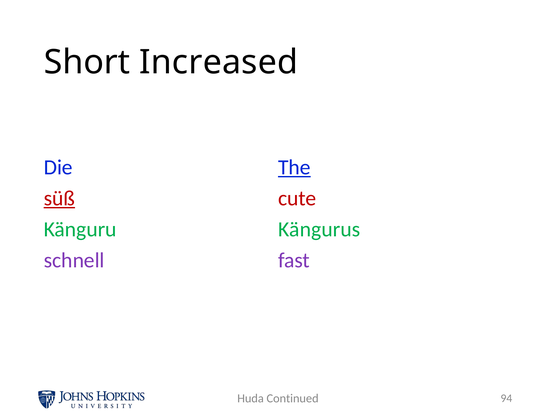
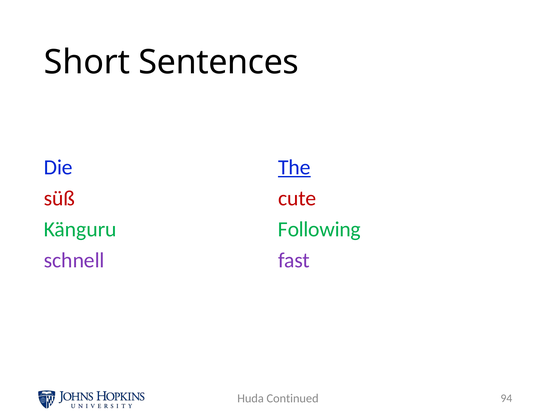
Increased: Increased -> Sentences
süß underline: present -> none
Kängurus: Kängurus -> Following
